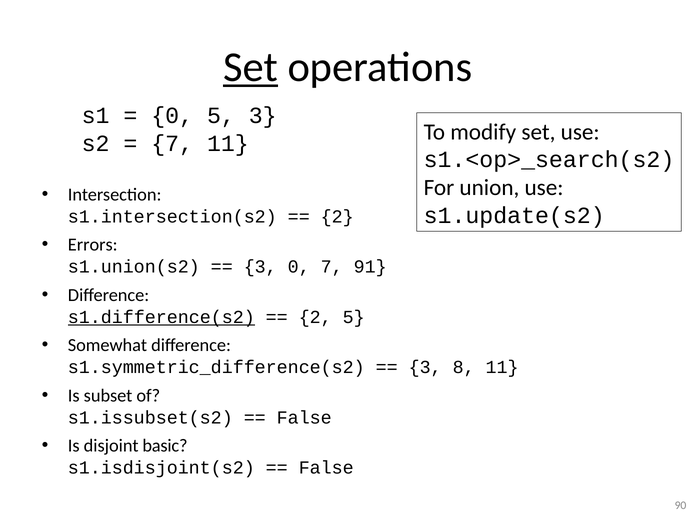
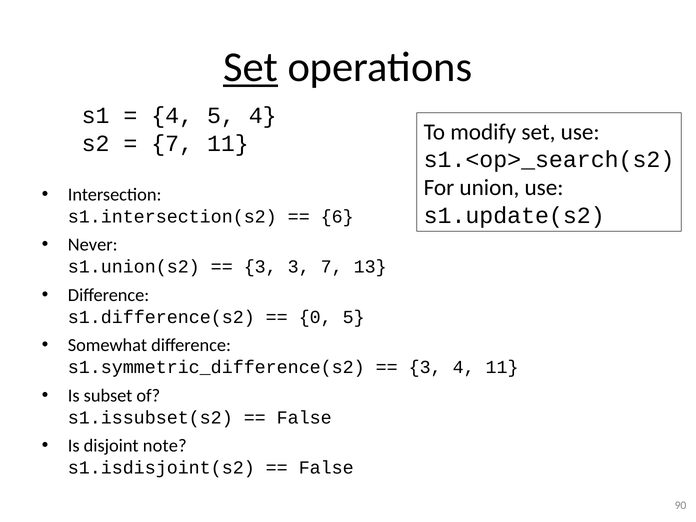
0 at (172, 116): 0 -> 4
5 3: 3 -> 4
2 at (337, 217): 2 -> 6
Errors: Errors -> Never
3 0: 0 -> 3
91: 91 -> 13
s1.difference(s2 underline: present -> none
2 at (315, 317): 2 -> 0
3 8: 8 -> 4
basic: basic -> note
